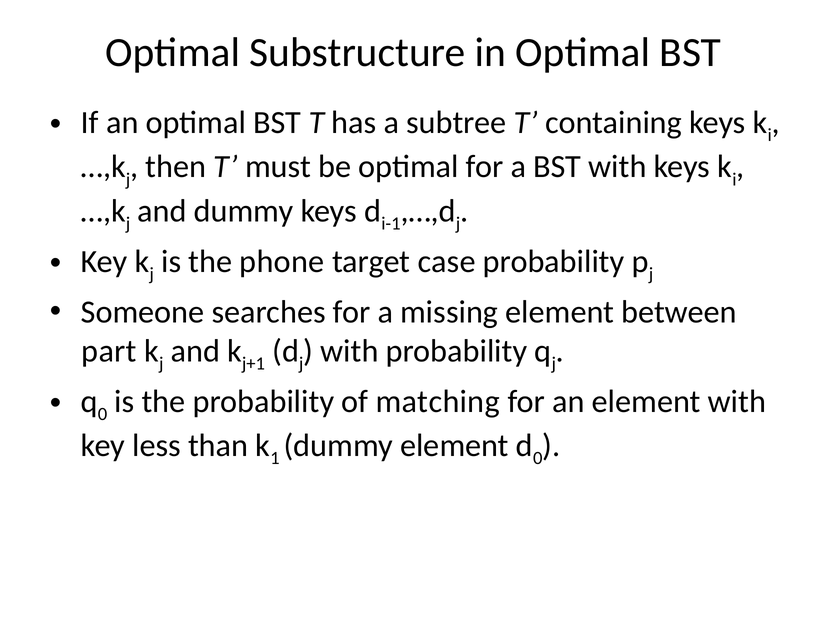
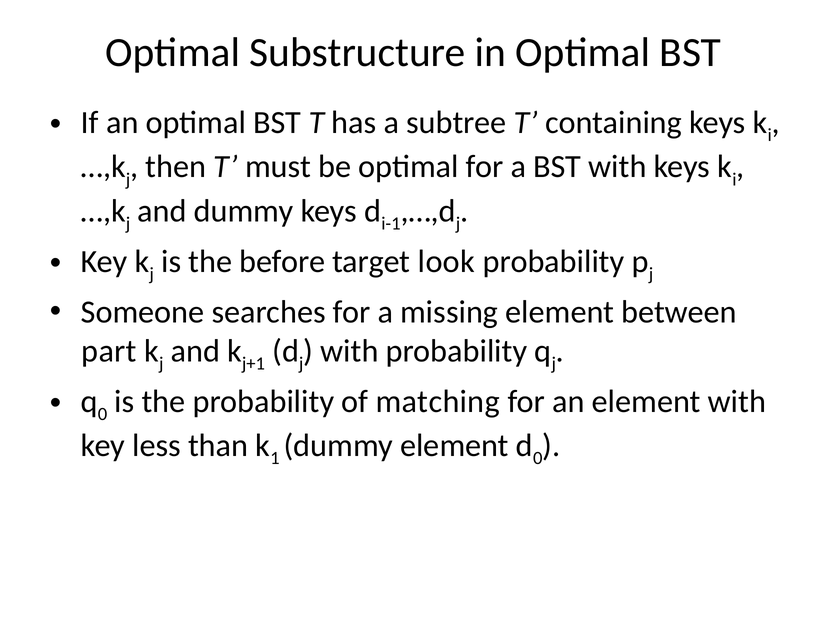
phone: phone -> before
case: case -> look
